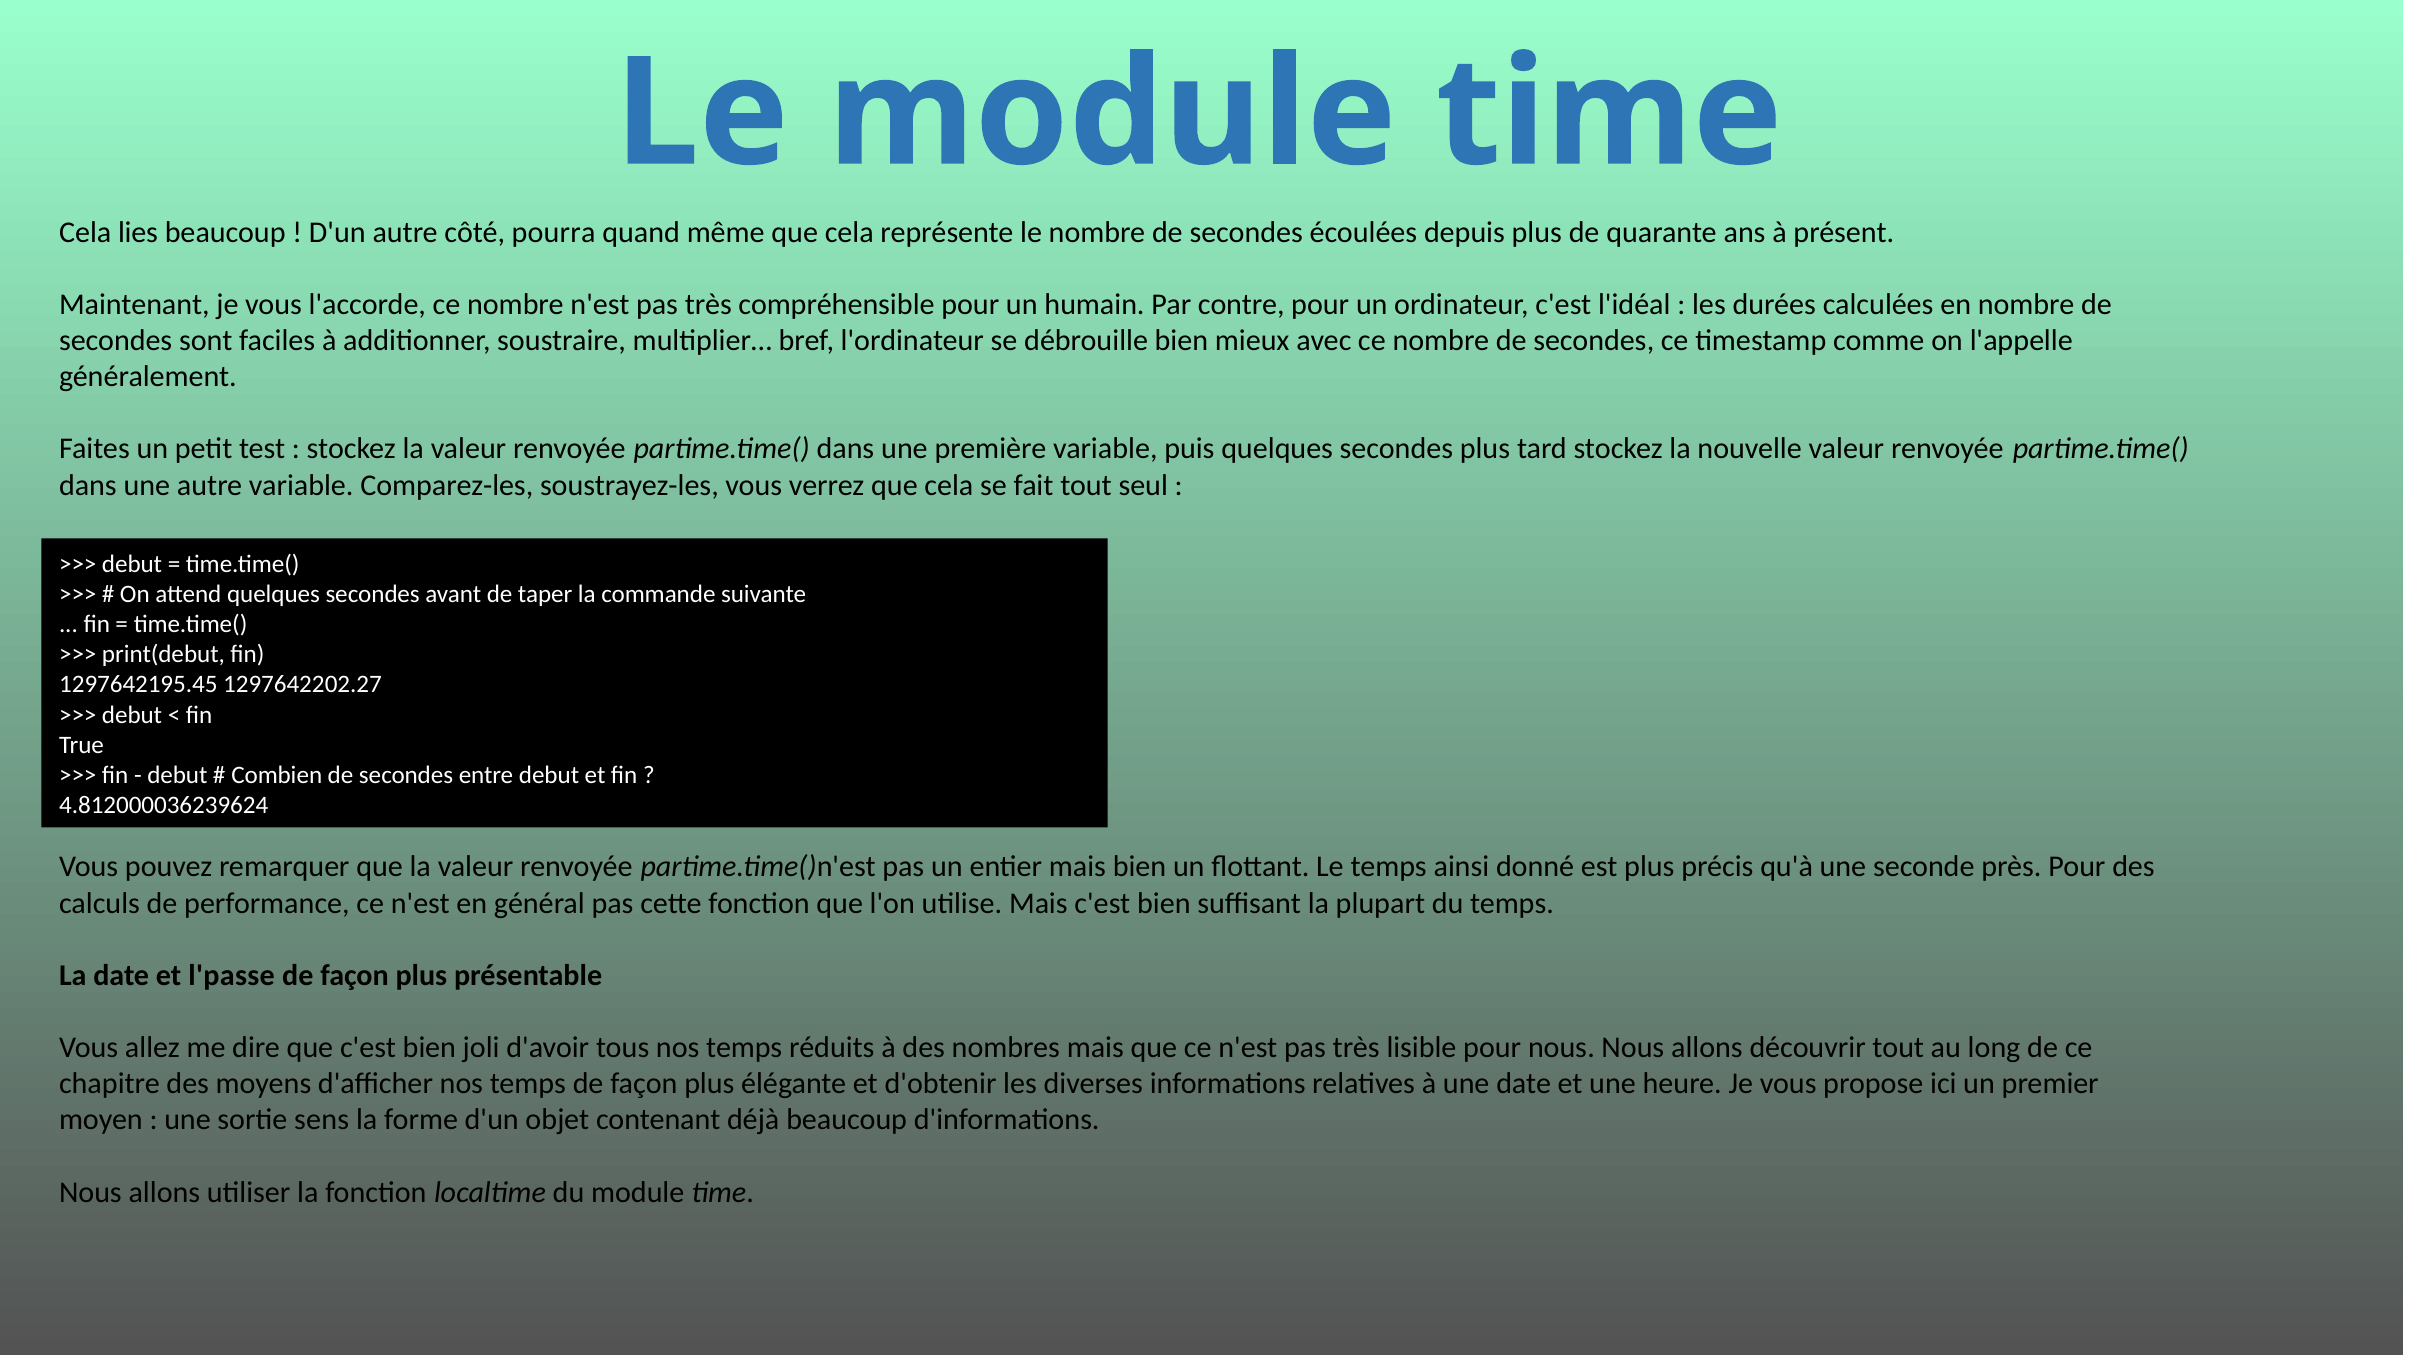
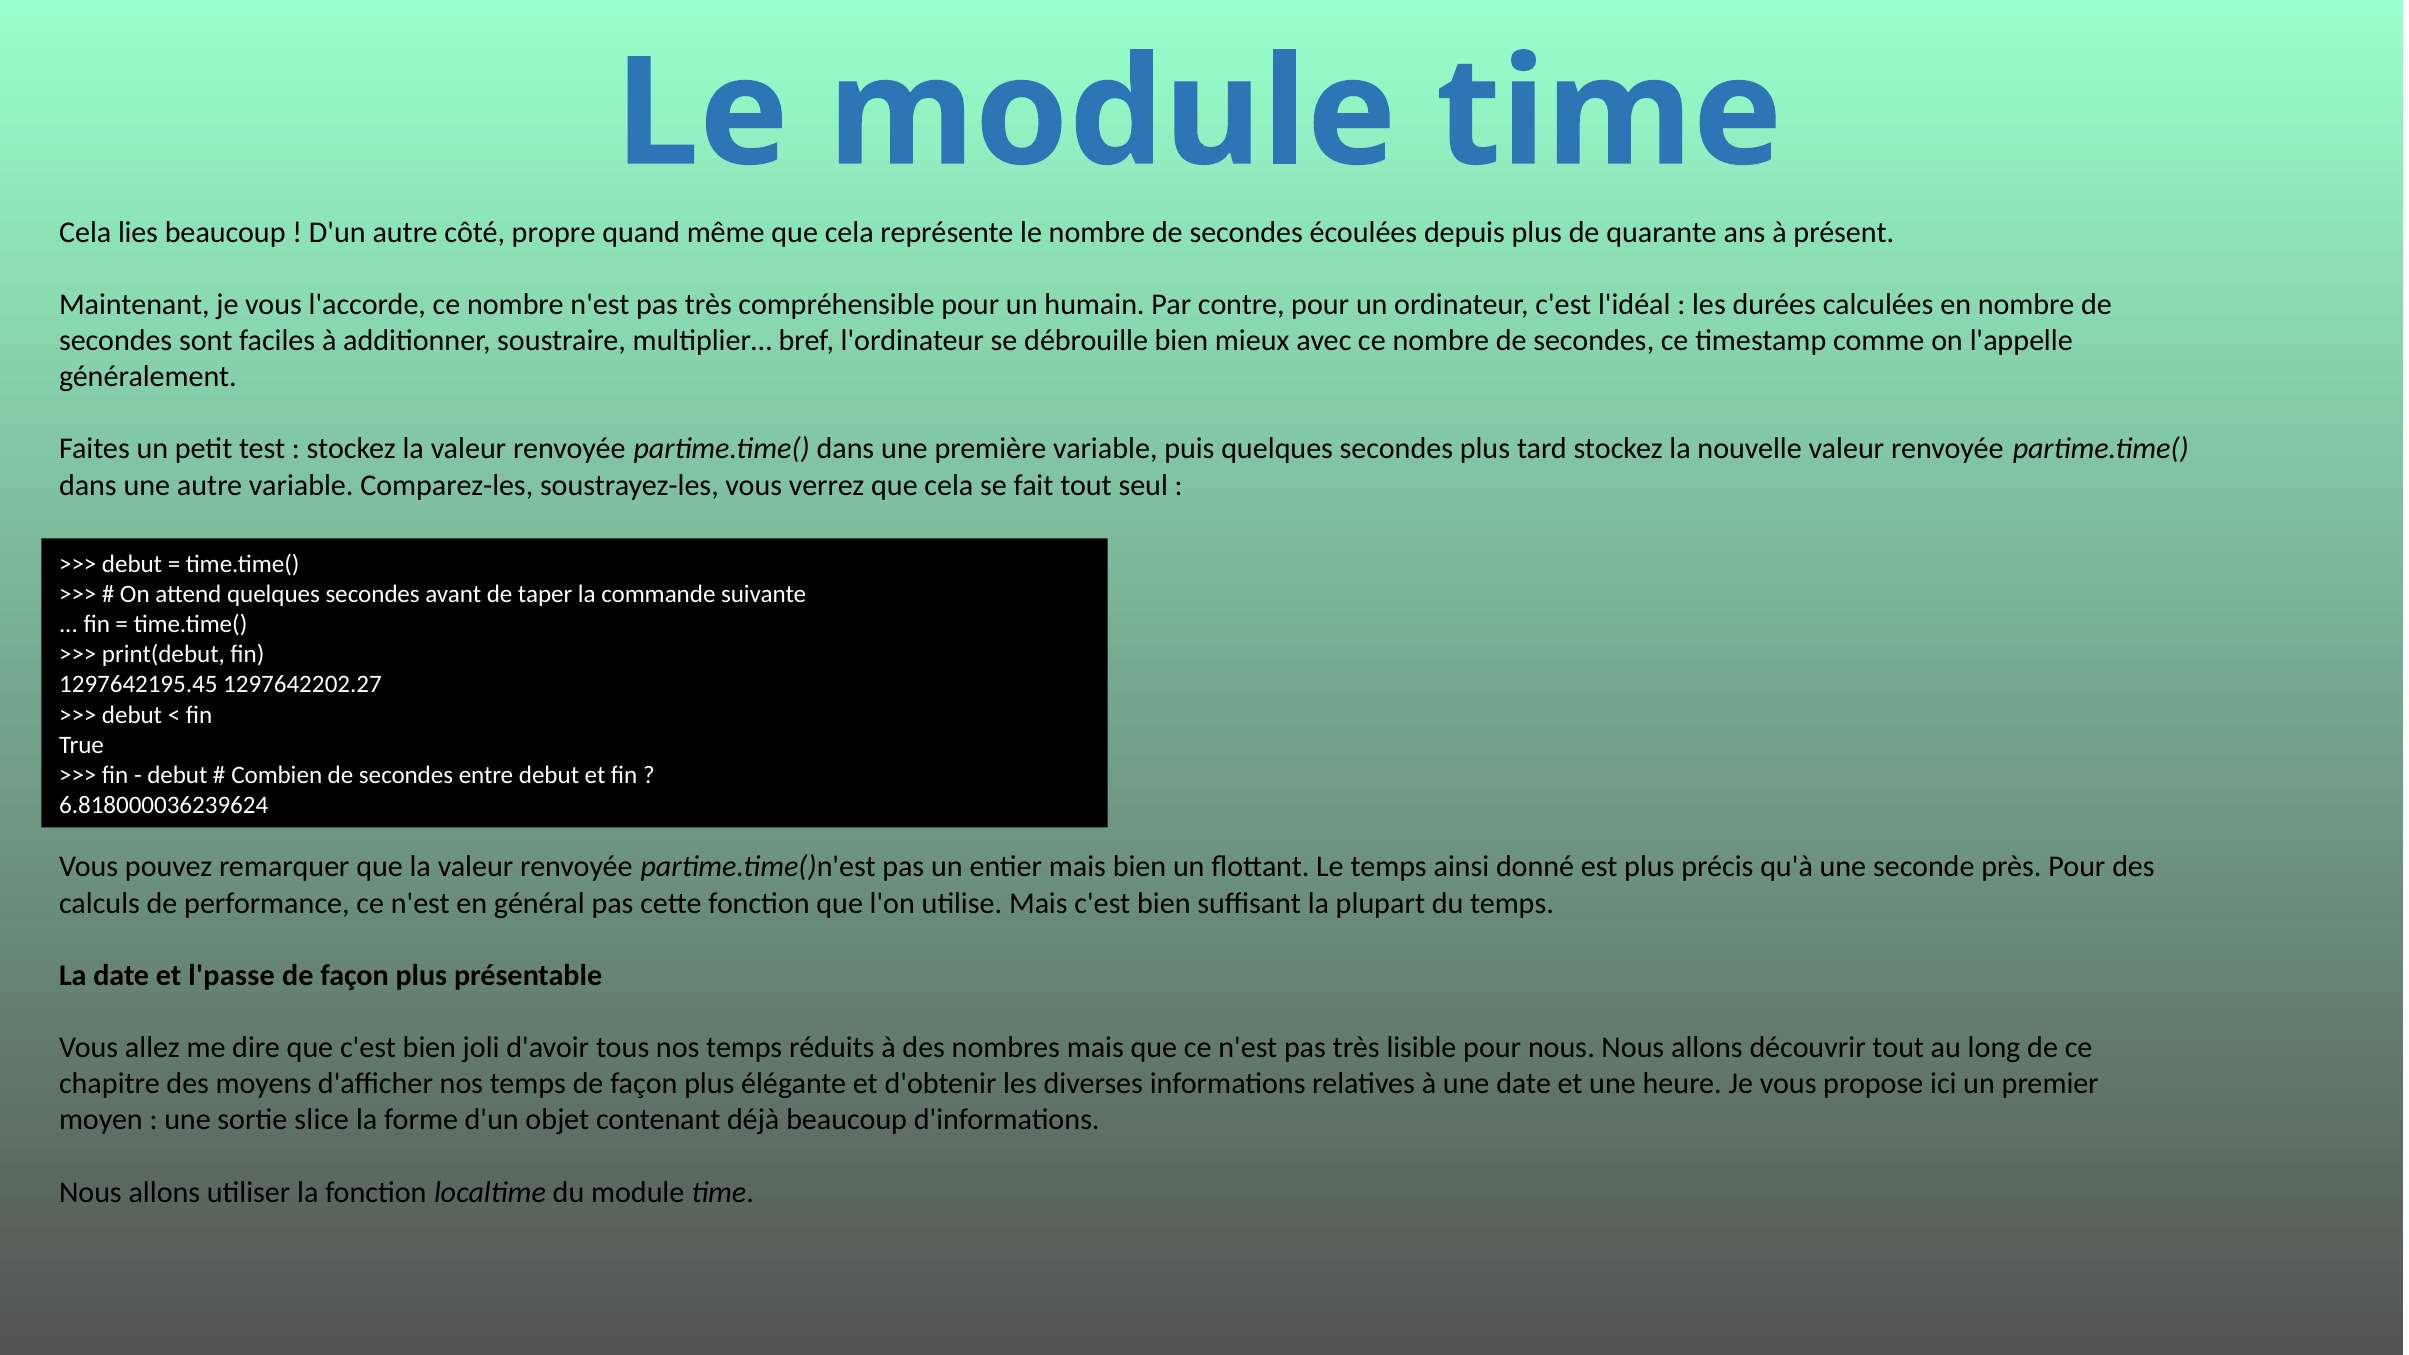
pourra: pourra -> propre
4.812000036239624: 4.812000036239624 -> 6.818000036239624
sens: sens -> slice
